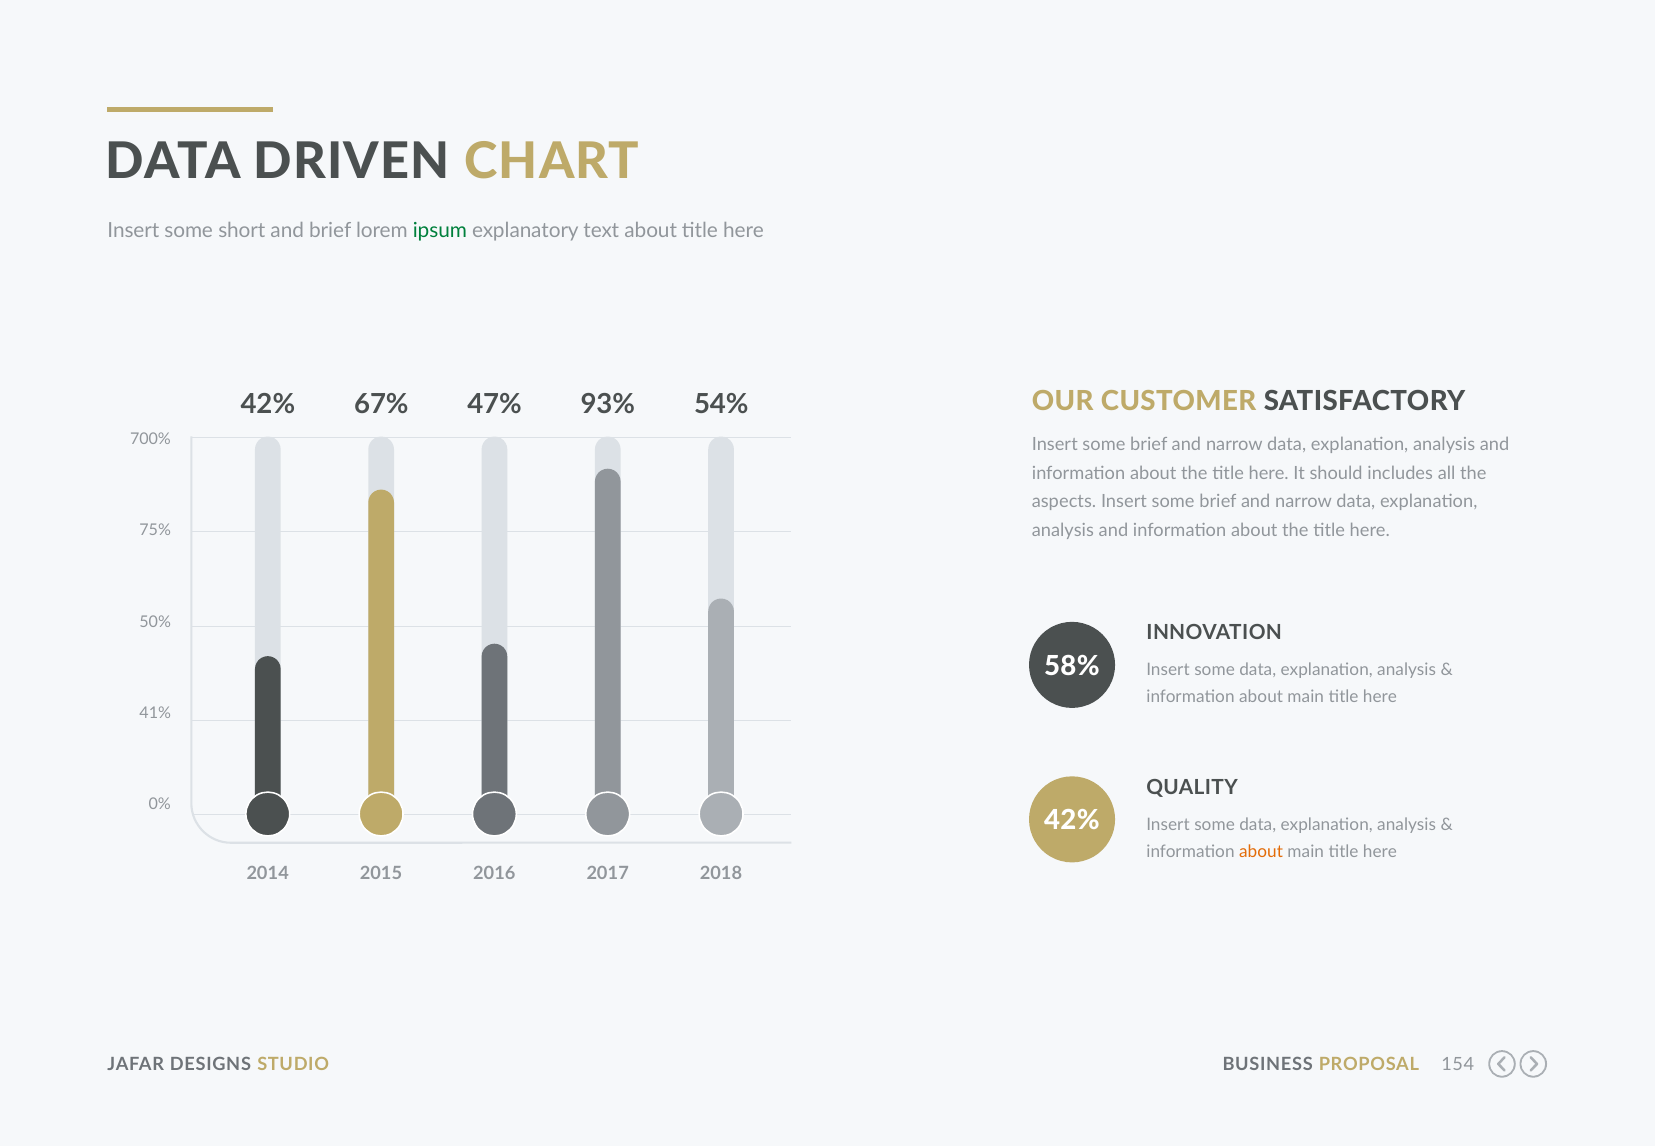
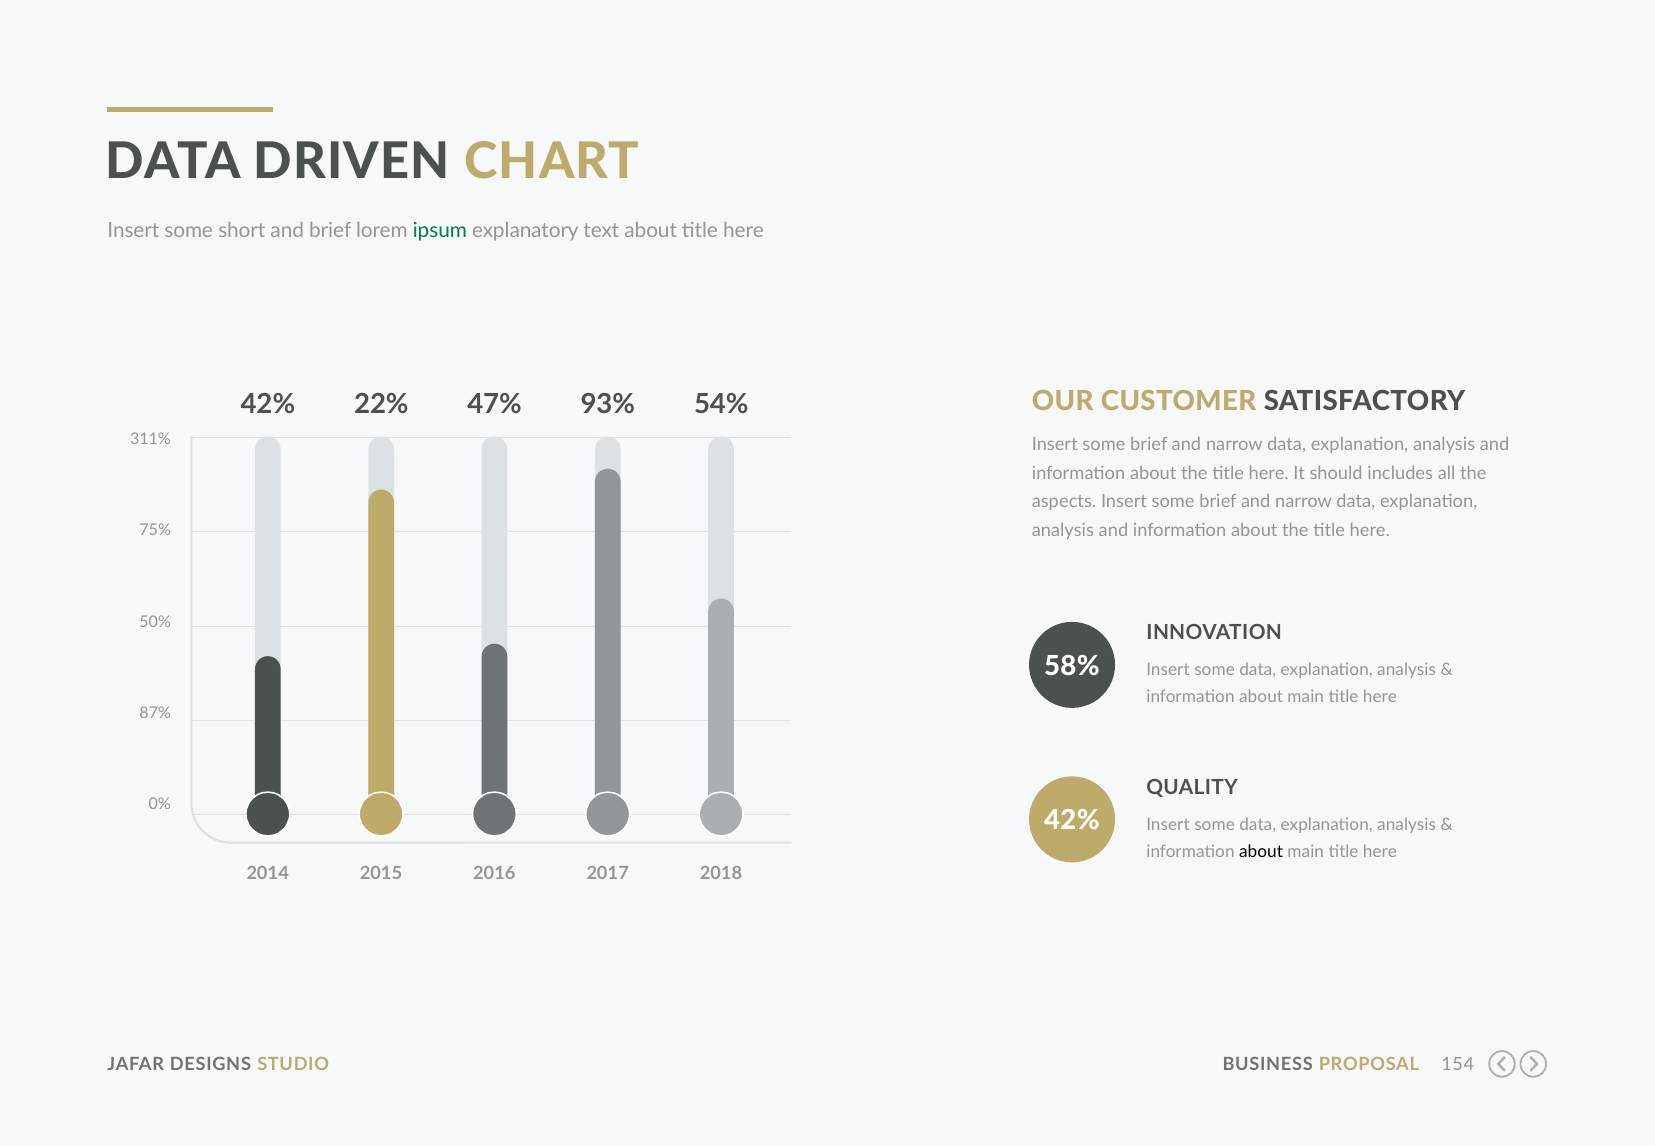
67%: 67% -> 22%
700%: 700% -> 311%
41%: 41% -> 87%
about at (1261, 851) colour: orange -> black
